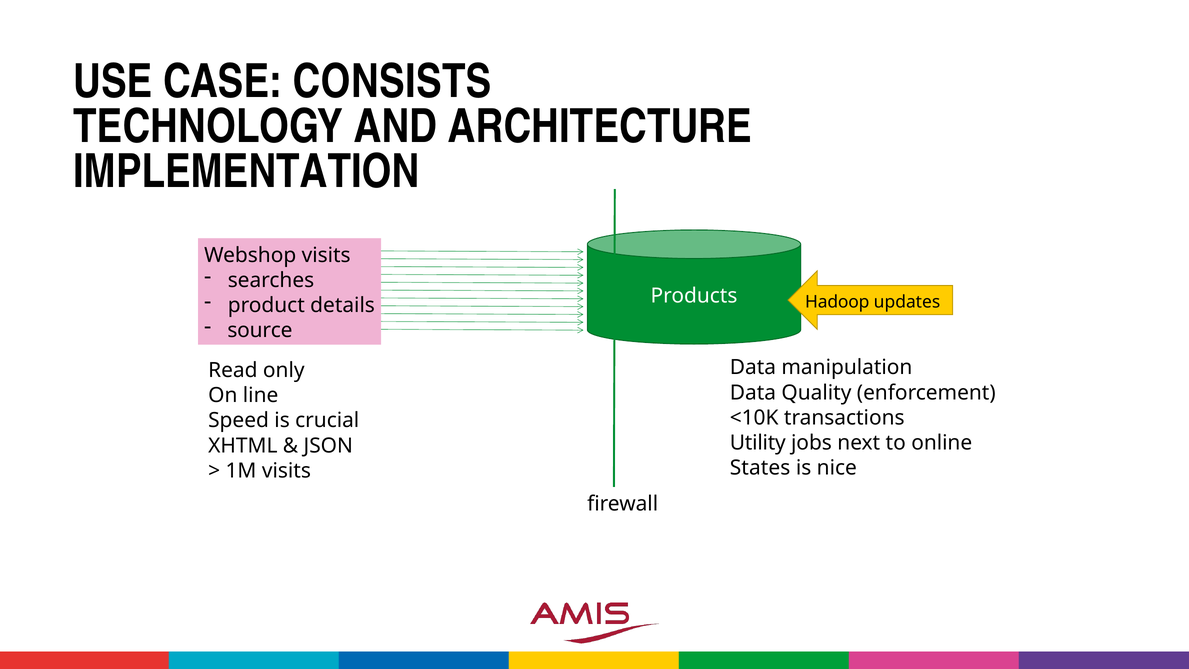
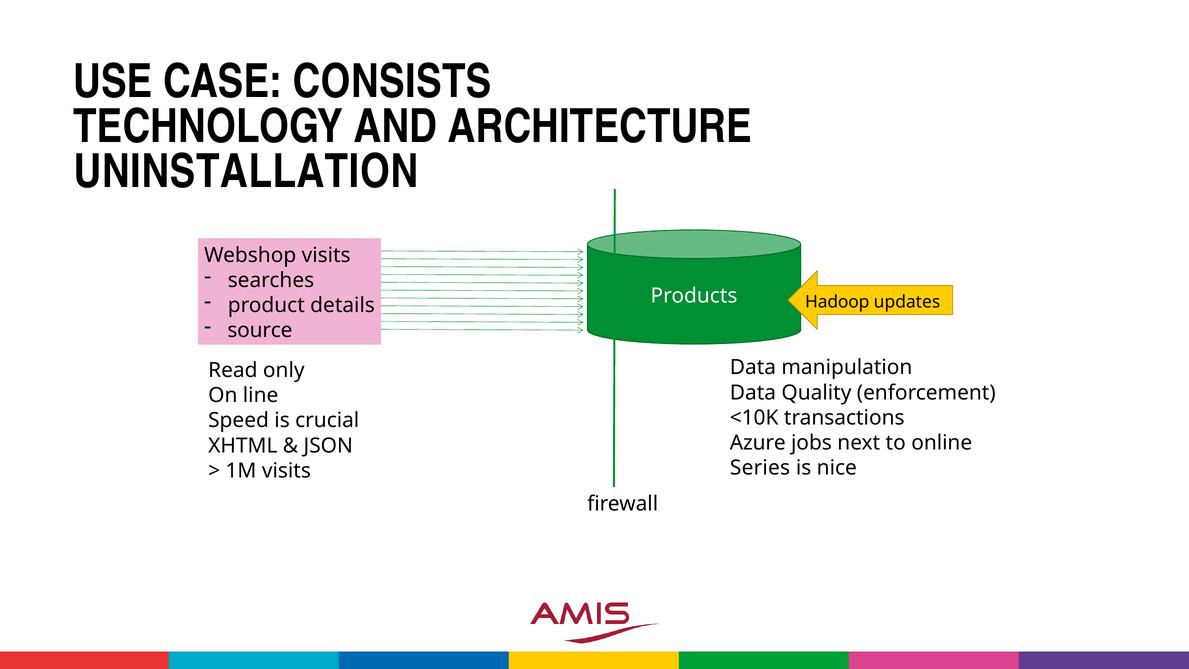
IMPLEMENTATION: IMPLEMENTATION -> UNINSTALLATION
Utility: Utility -> Azure
States: States -> Series
